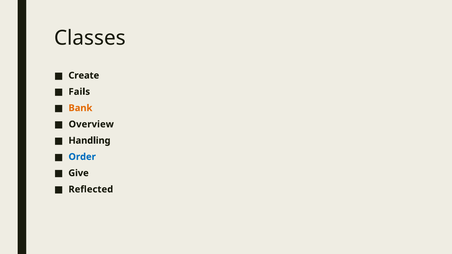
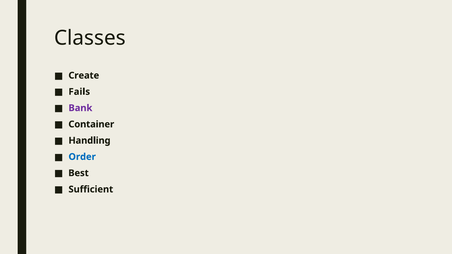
Bank colour: orange -> purple
Overview: Overview -> Container
Give: Give -> Best
Reflected: Reflected -> Sufficient
